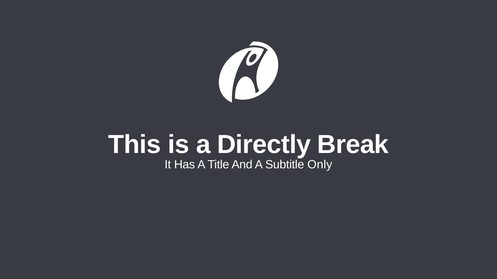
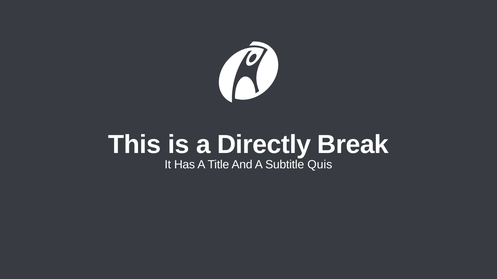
Only: Only -> Quis
